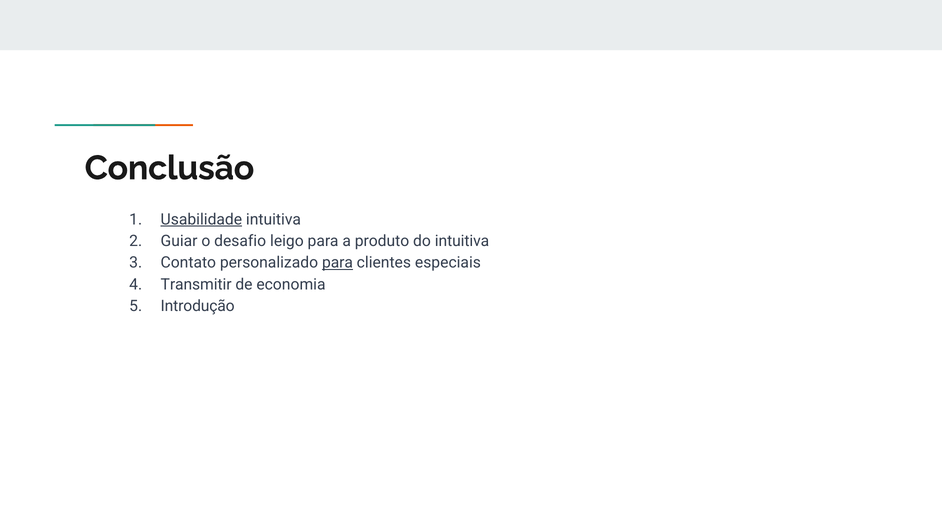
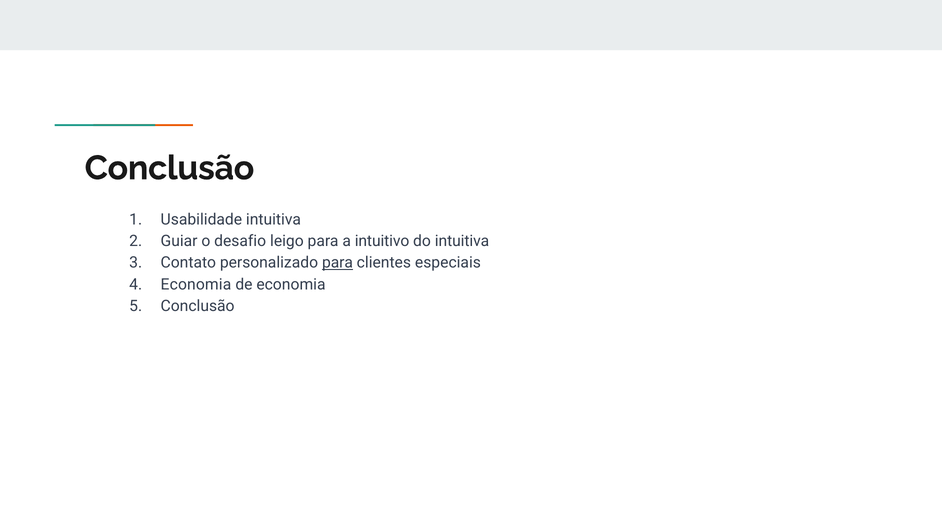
Usabilidade underline: present -> none
produto: produto -> intuitivo
Transmitir at (196, 284): Transmitir -> Economia
Introdução at (198, 306): Introdução -> Conclusão
